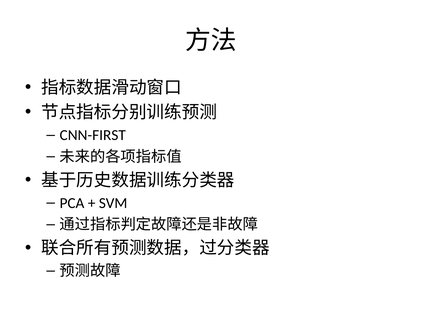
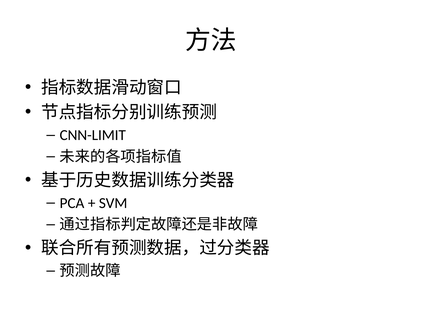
CNN-FIRST: CNN-FIRST -> CNN-LIMIT
